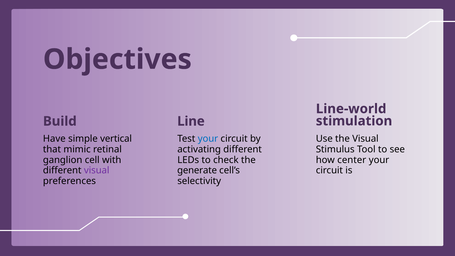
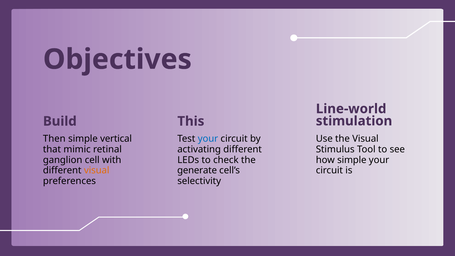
Line: Line -> This
Have: Have -> Then
how center: center -> simple
visual at (97, 170) colour: purple -> orange
